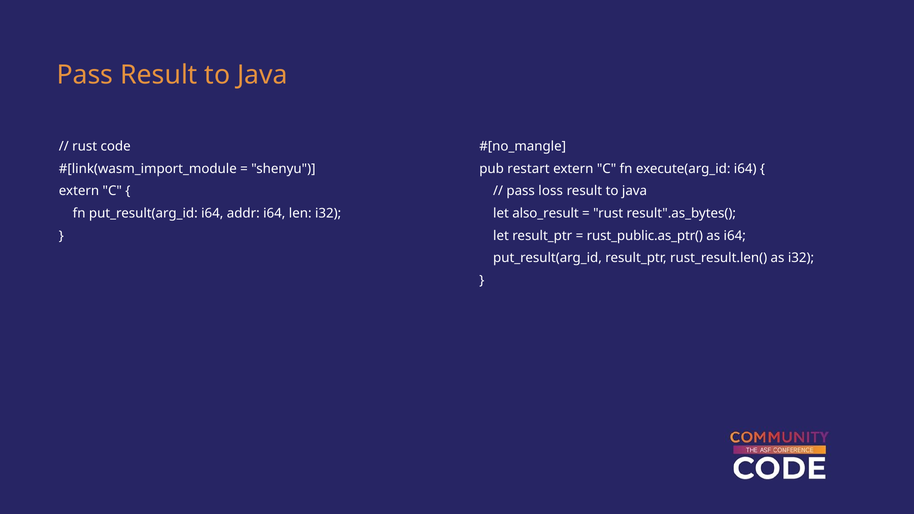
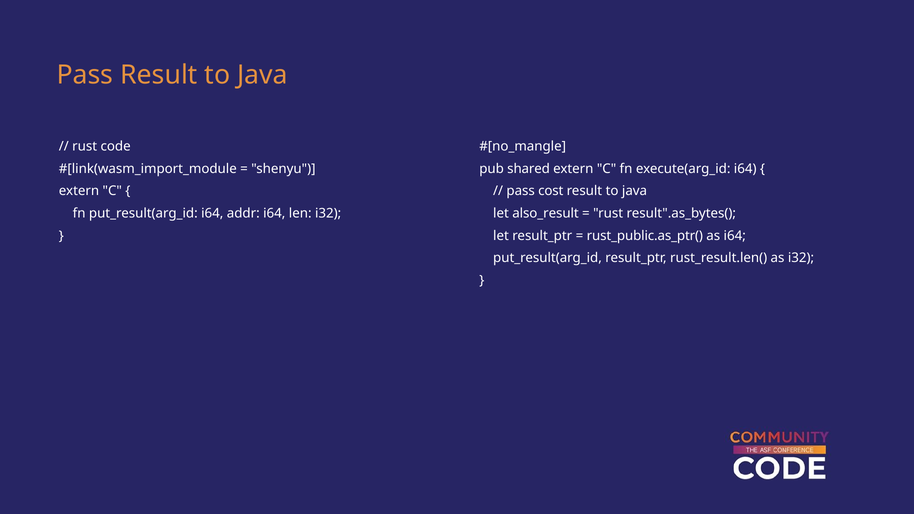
restart: restart -> shared
loss: loss -> cost
